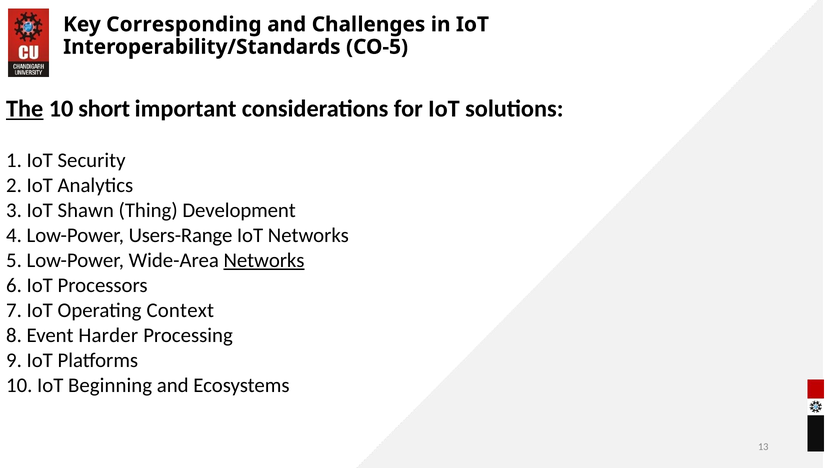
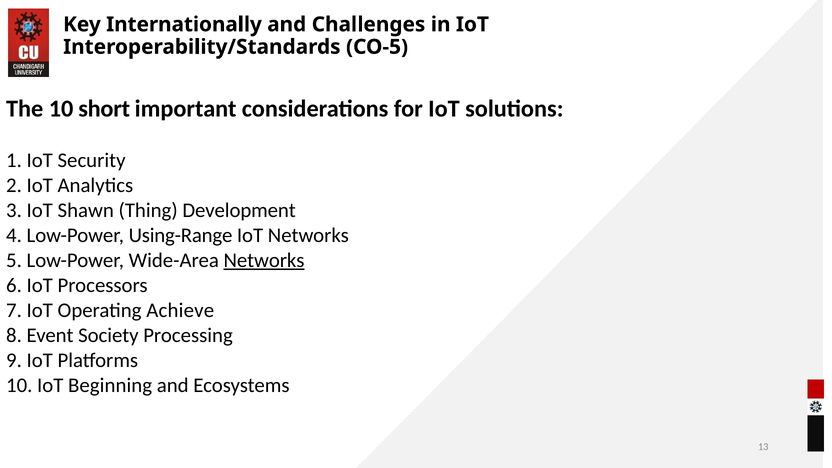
Corresponding: Corresponding -> Internationally
The underline: present -> none
Users-Range: Users-Range -> Using-Range
Context: Context -> Achieve
Harder: Harder -> Society
